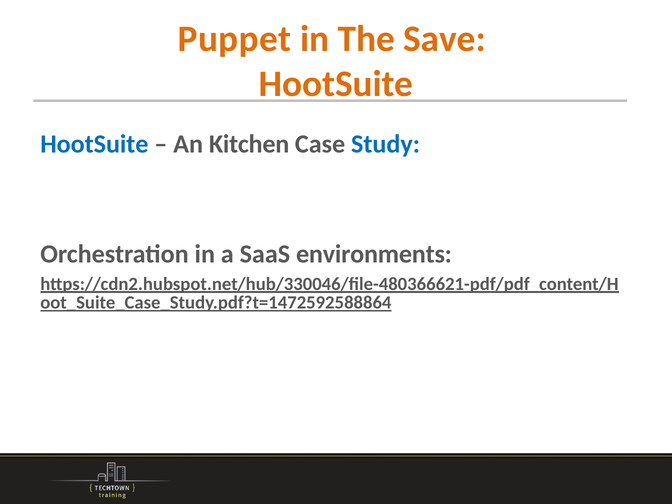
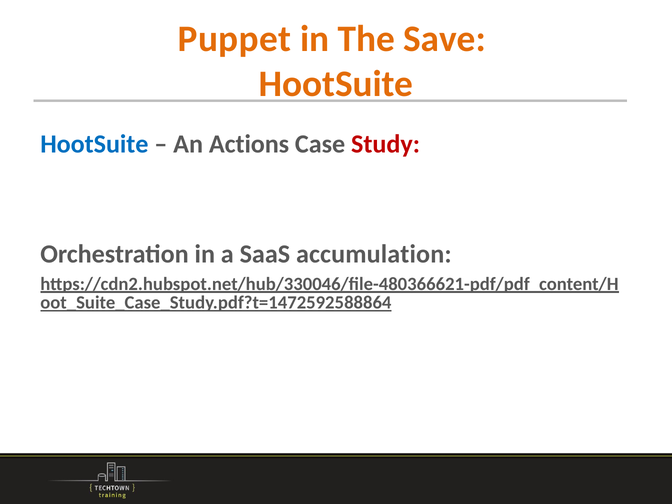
Kitchen: Kitchen -> Actions
Study colour: blue -> red
environments: environments -> accumulation
